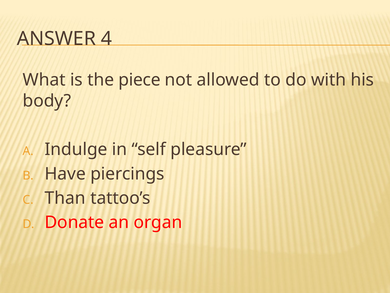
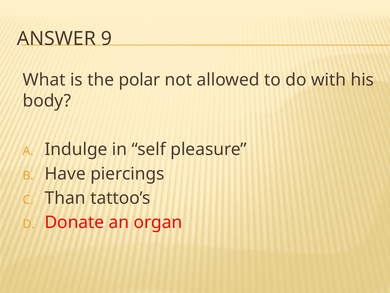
4: 4 -> 9
piece: piece -> polar
